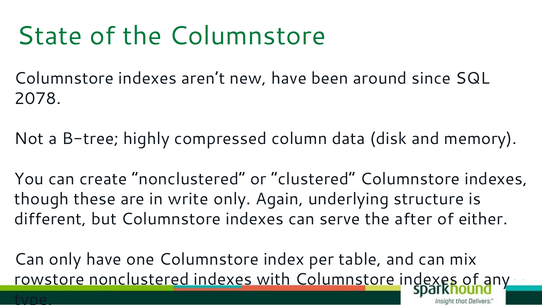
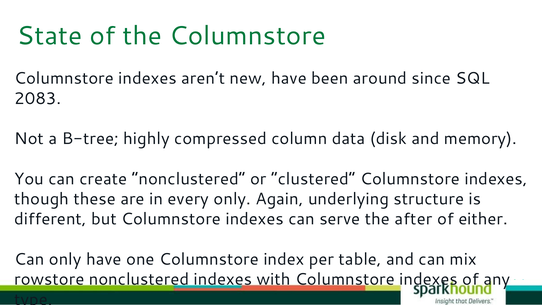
2078: 2078 -> 2083
write: write -> every
